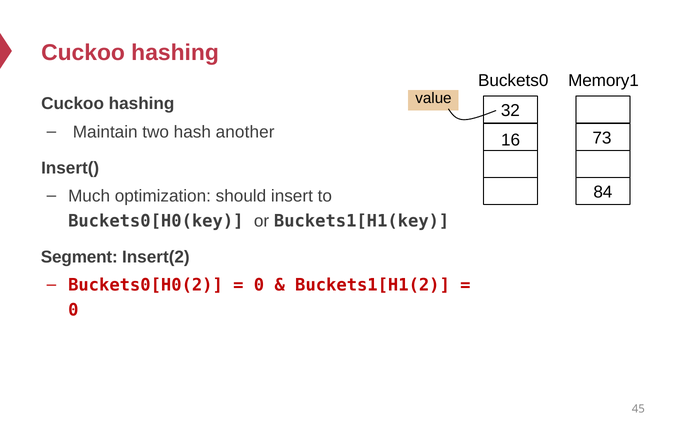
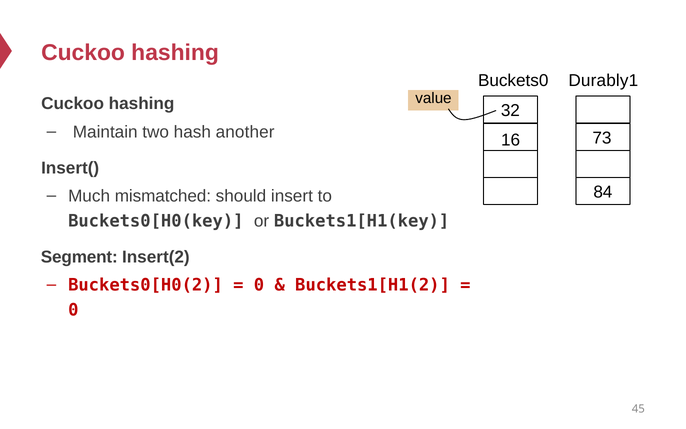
Memory1: Memory1 -> Durably1
optimization: optimization -> mismatched
